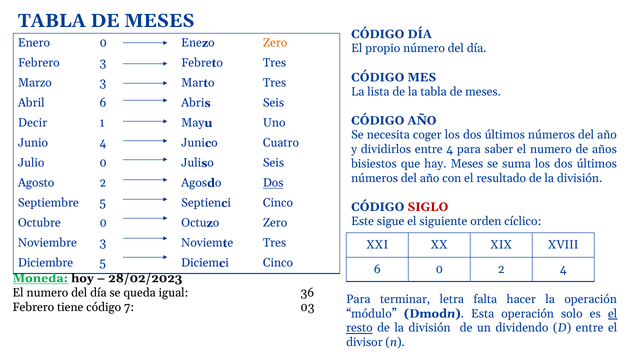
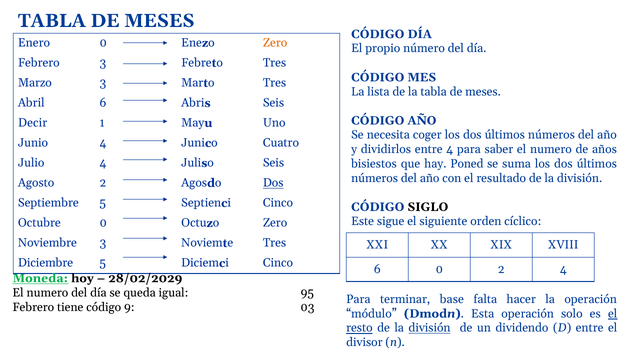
Julio 0: 0 -> 4
hay Meses: Meses -> Poned
SIGLO colour: red -> black
28/02/2023: 28/02/2023 -> 28/02/2029
36: 36 -> 95
letra: letra -> base
7: 7 -> 9
división at (430, 328) underline: none -> present
